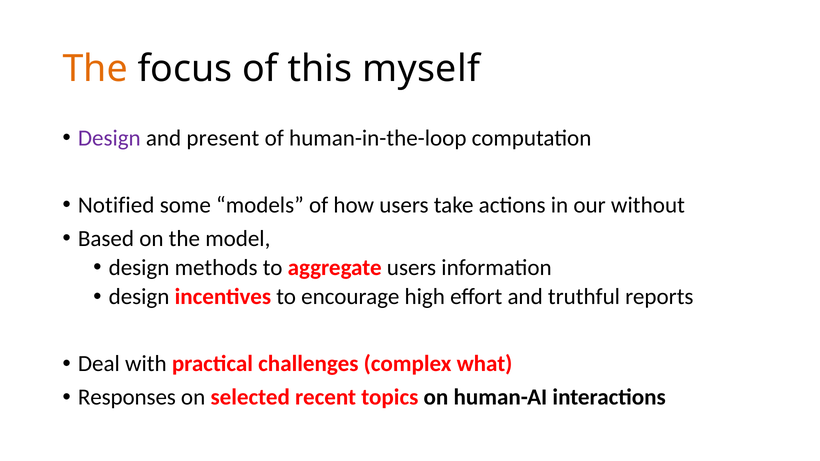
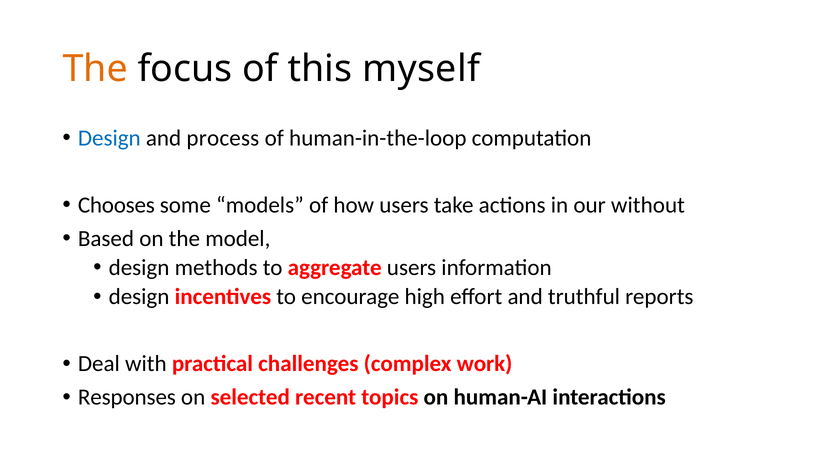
Design at (109, 138) colour: purple -> blue
present: present -> process
Notified: Notified -> Chooses
what: what -> work
